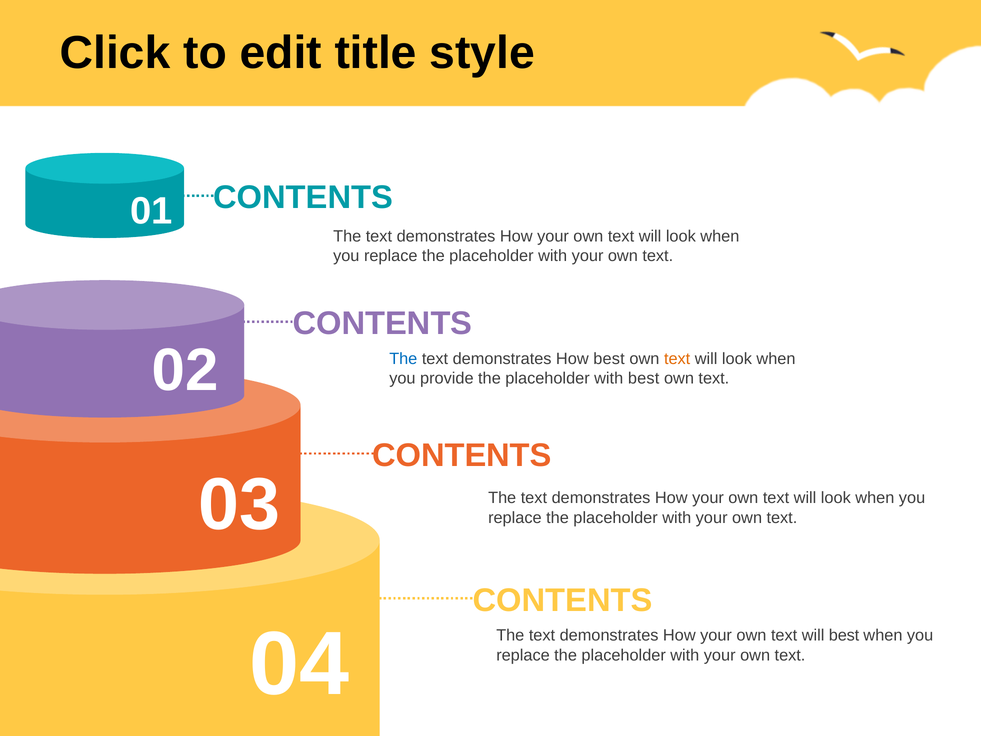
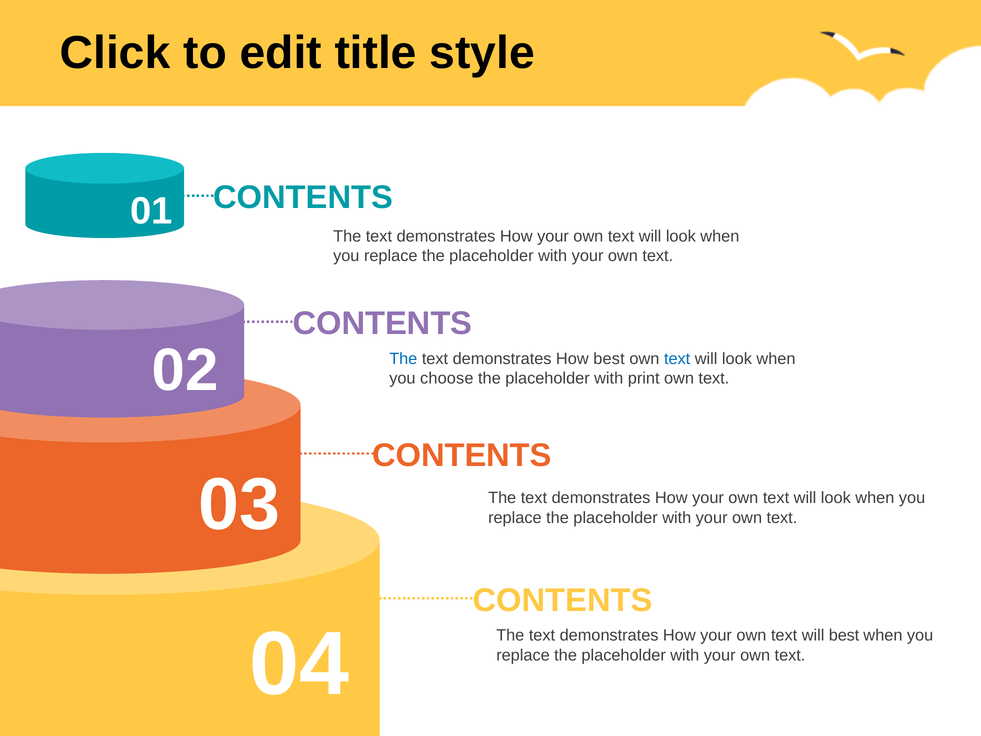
text at (677, 359) colour: orange -> blue
provide: provide -> choose
with best: best -> print
